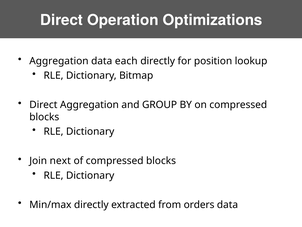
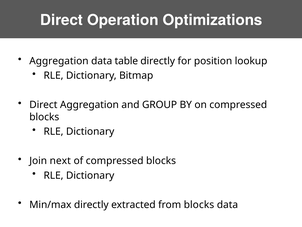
each: each -> table
from orders: orders -> blocks
